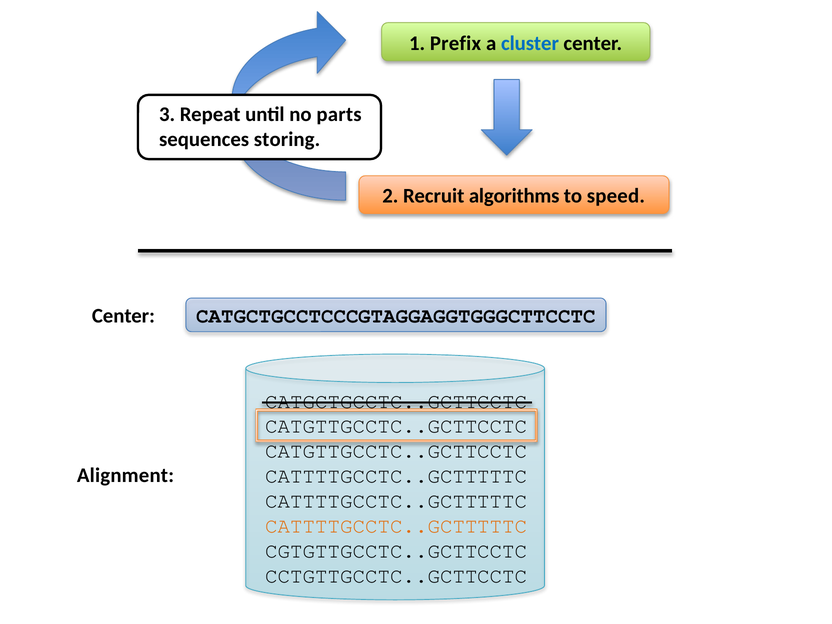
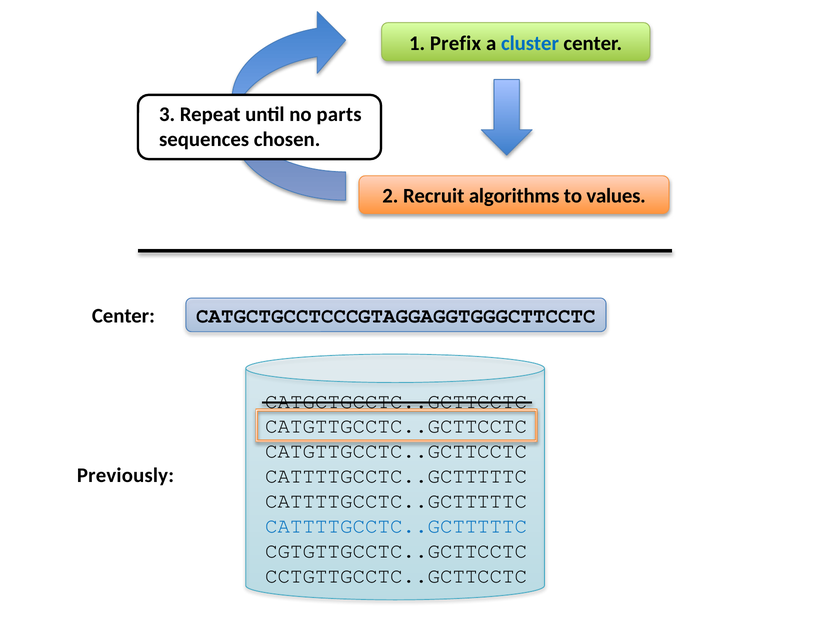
storing: storing -> chosen
speed: speed -> values
Alignment: Alignment -> Previously
CATTTTGCCTC..GCTTTTTC at (396, 526) colour: orange -> blue
